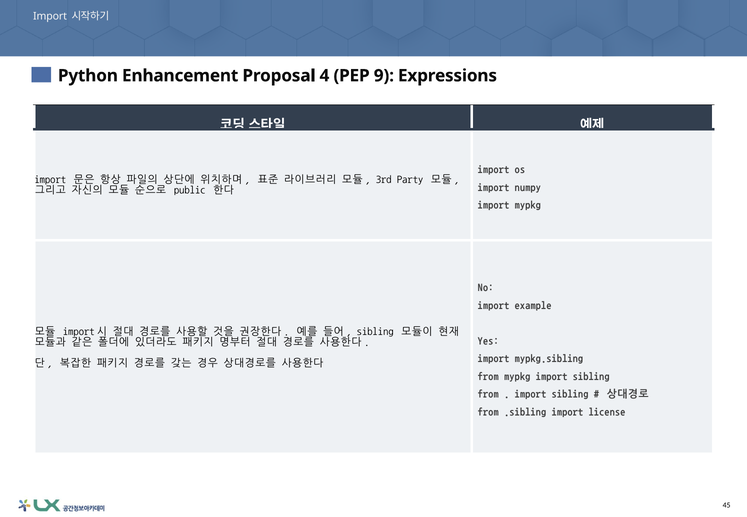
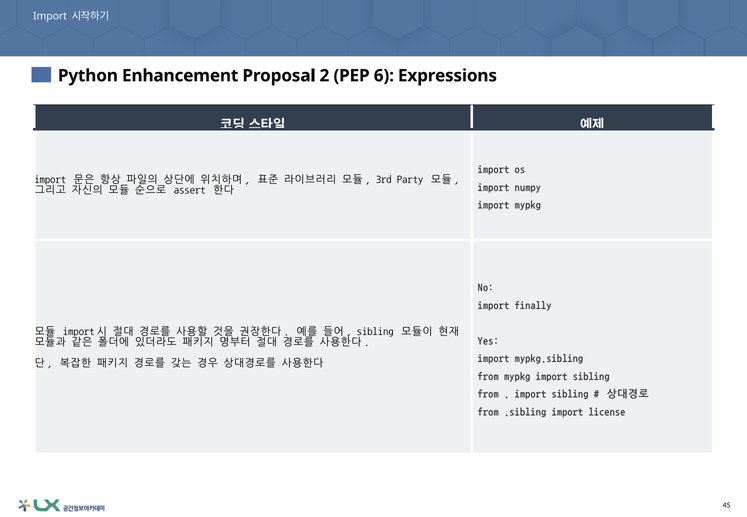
4: 4 -> 2
9: 9 -> 6
public: public -> assert
example: example -> finally
